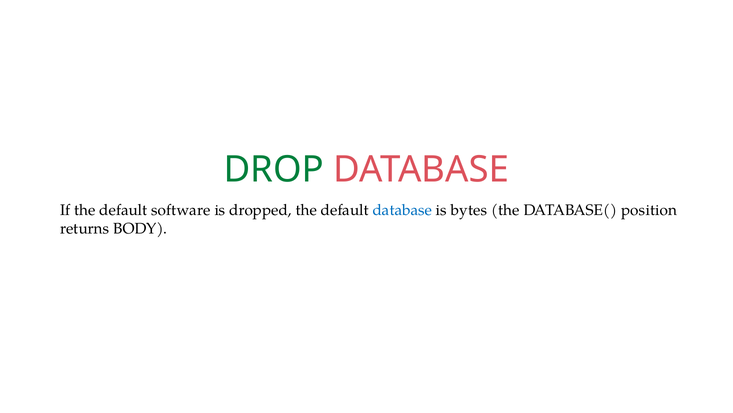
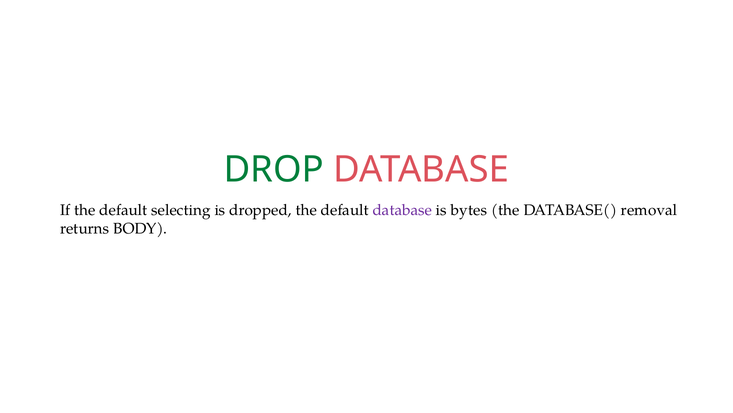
software: software -> selecting
database at (402, 210) colour: blue -> purple
position: position -> removal
